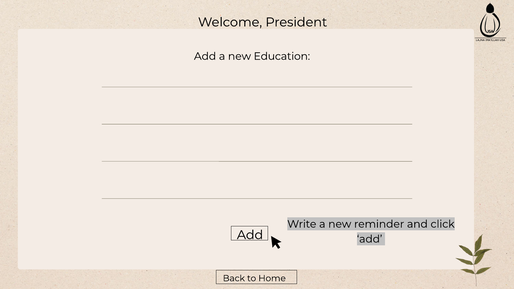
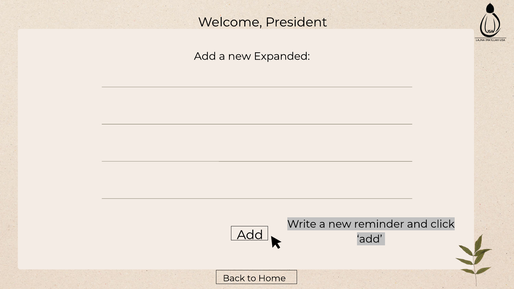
Education: Education -> Expanded
